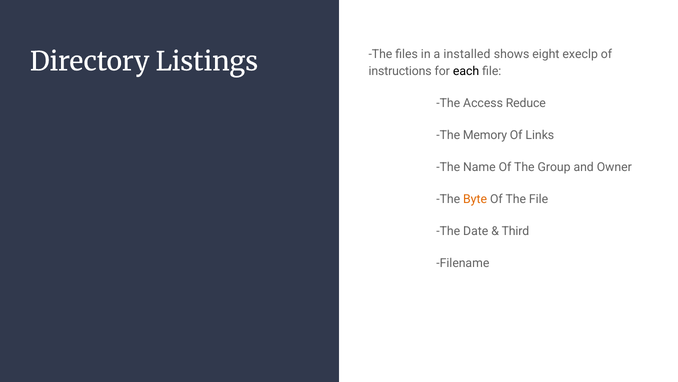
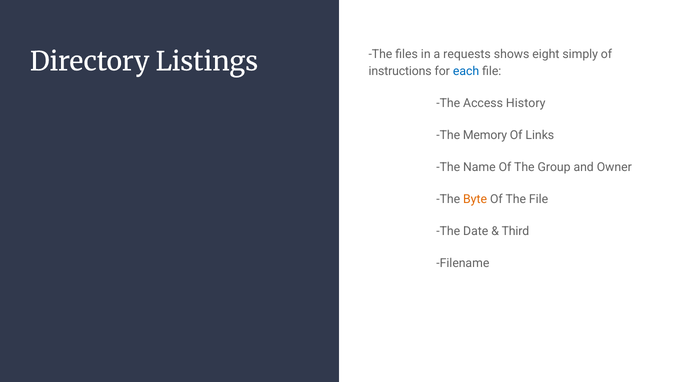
installed: installed -> requests
execlp: execlp -> simply
each colour: black -> blue
Reduce: Reduce -> History
